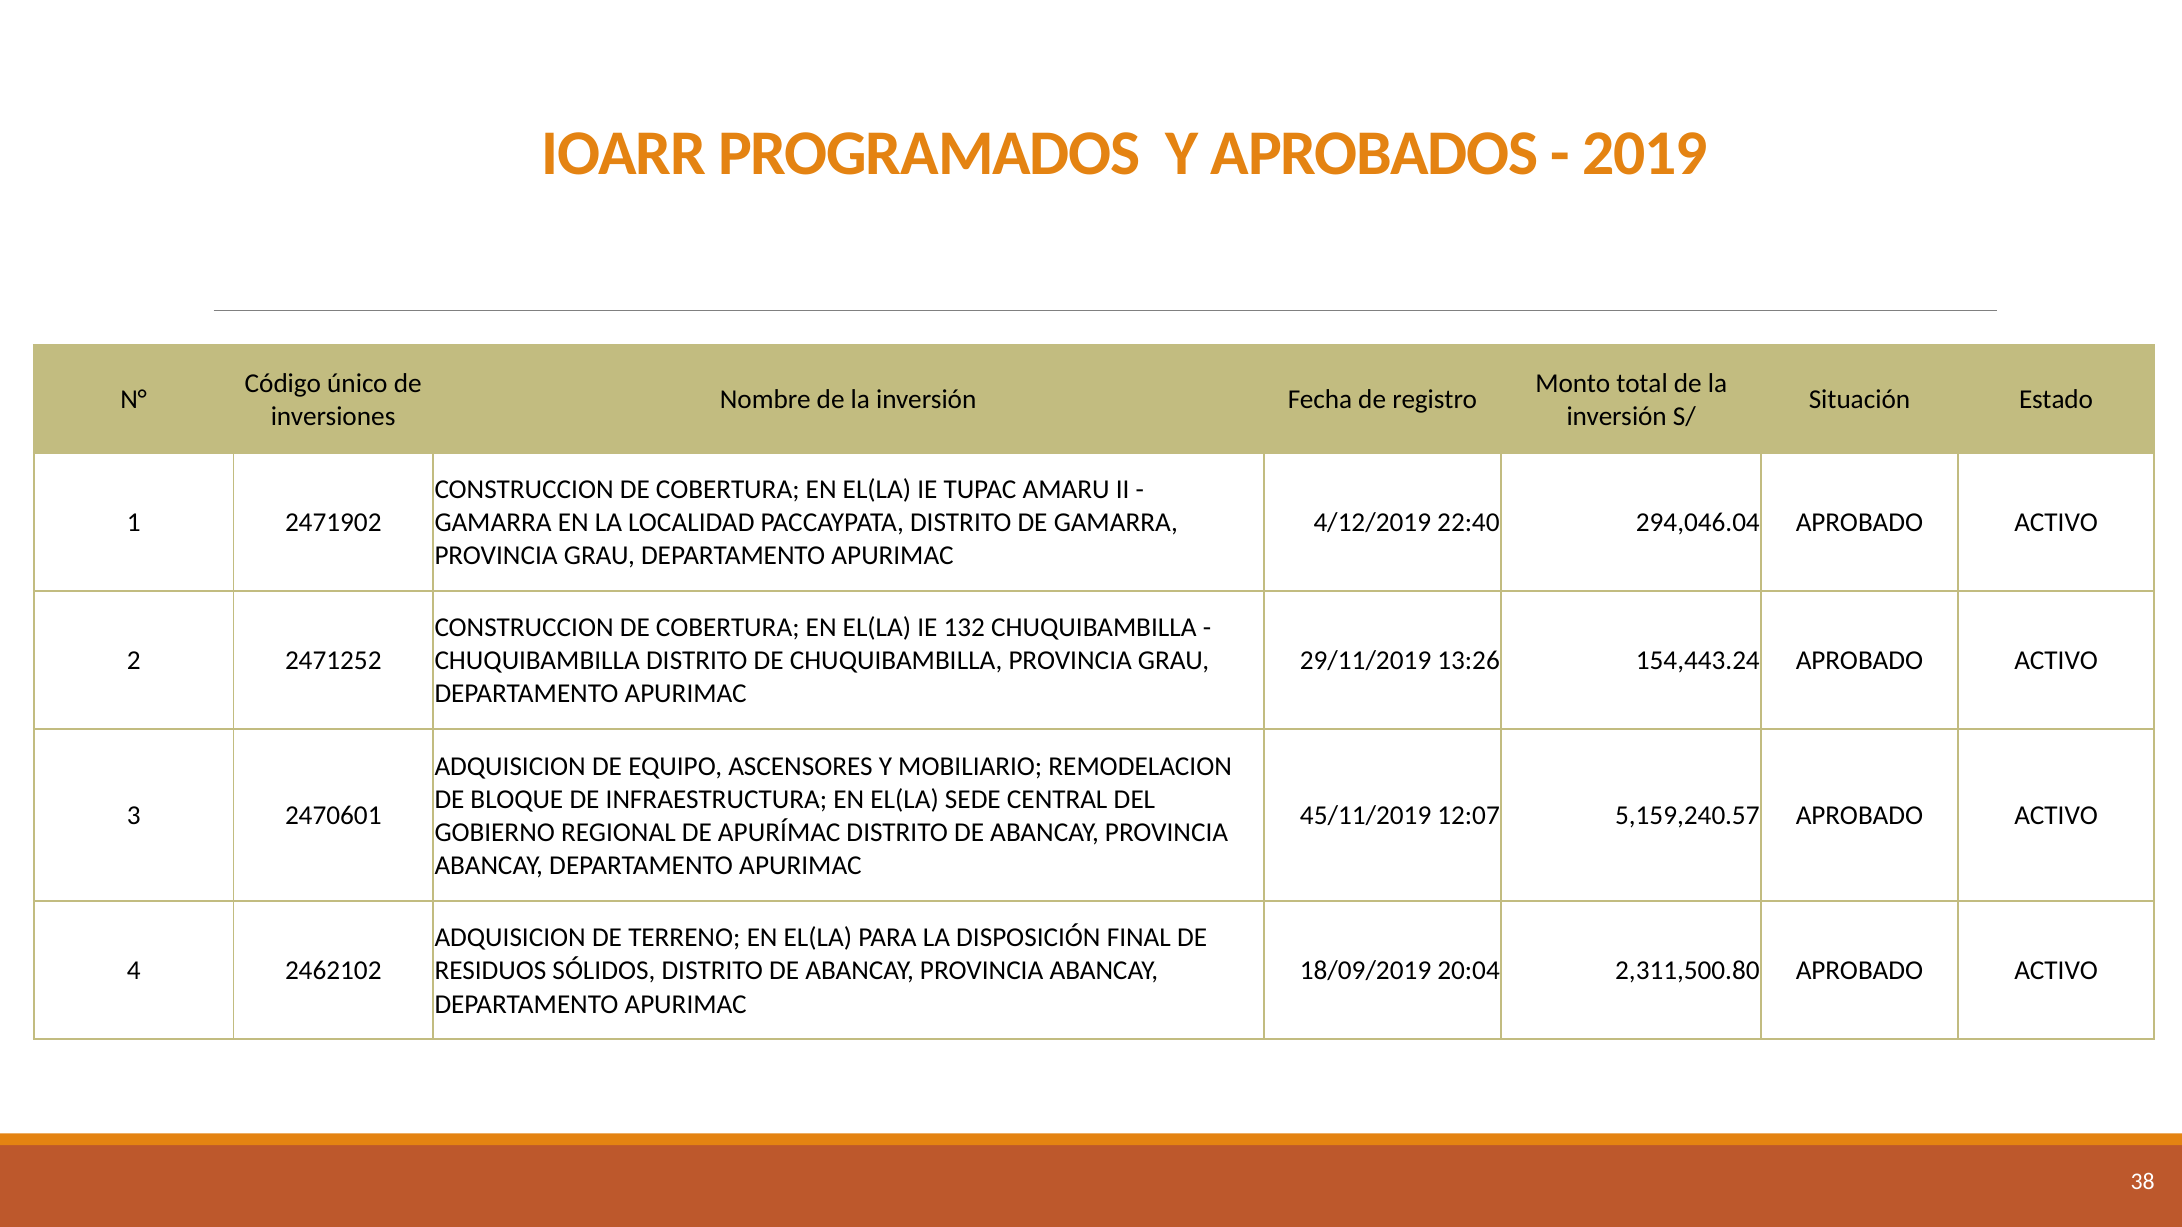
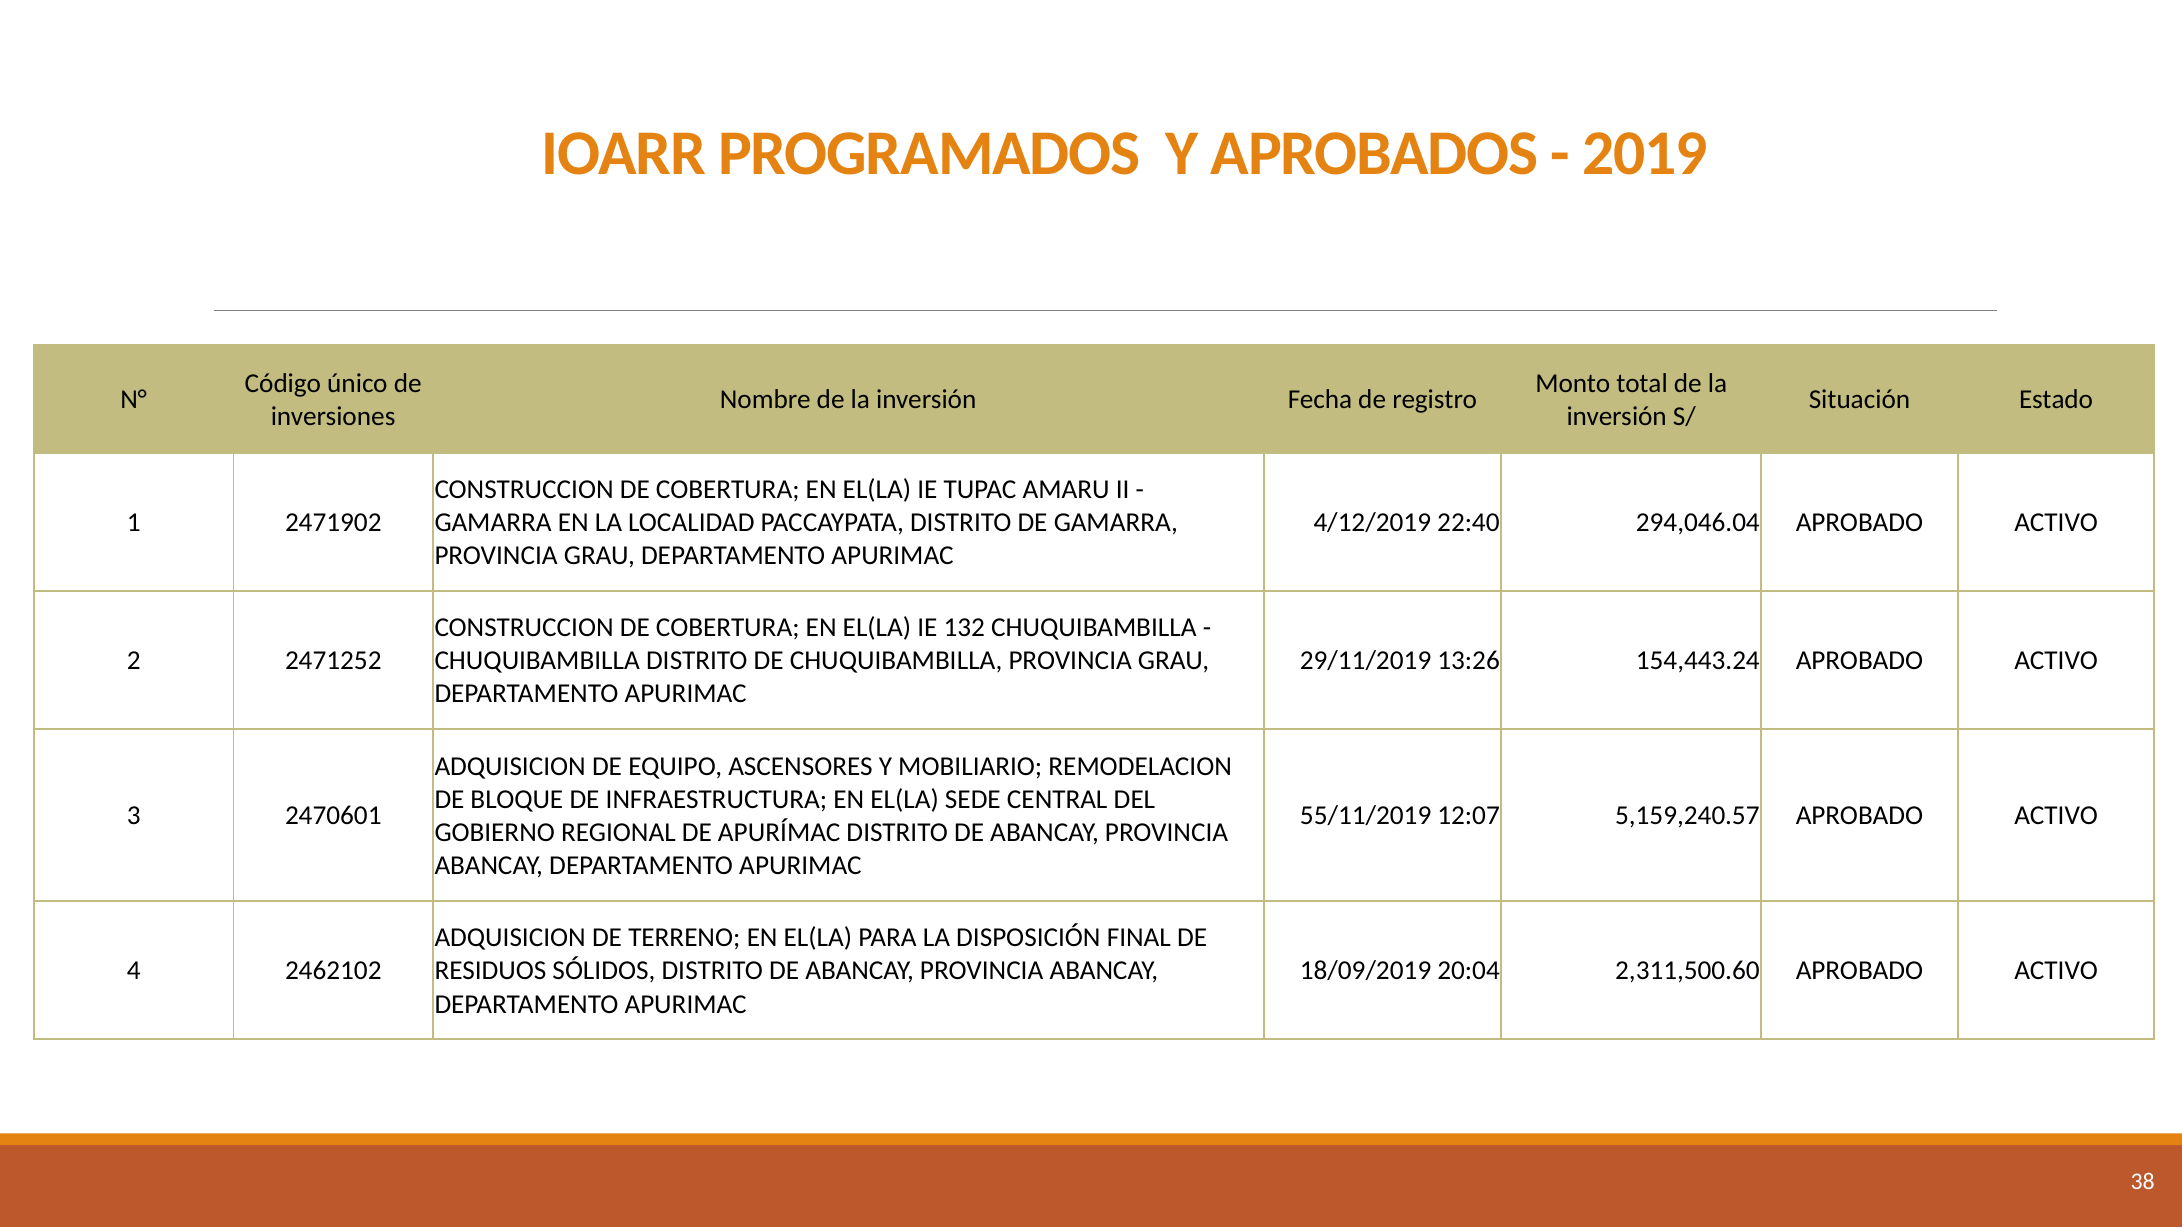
45/11/2019: 45/11/2019 -> 55/11/2019
2,311,500.80: 2,311,500.80 -> 2,311,500.60
